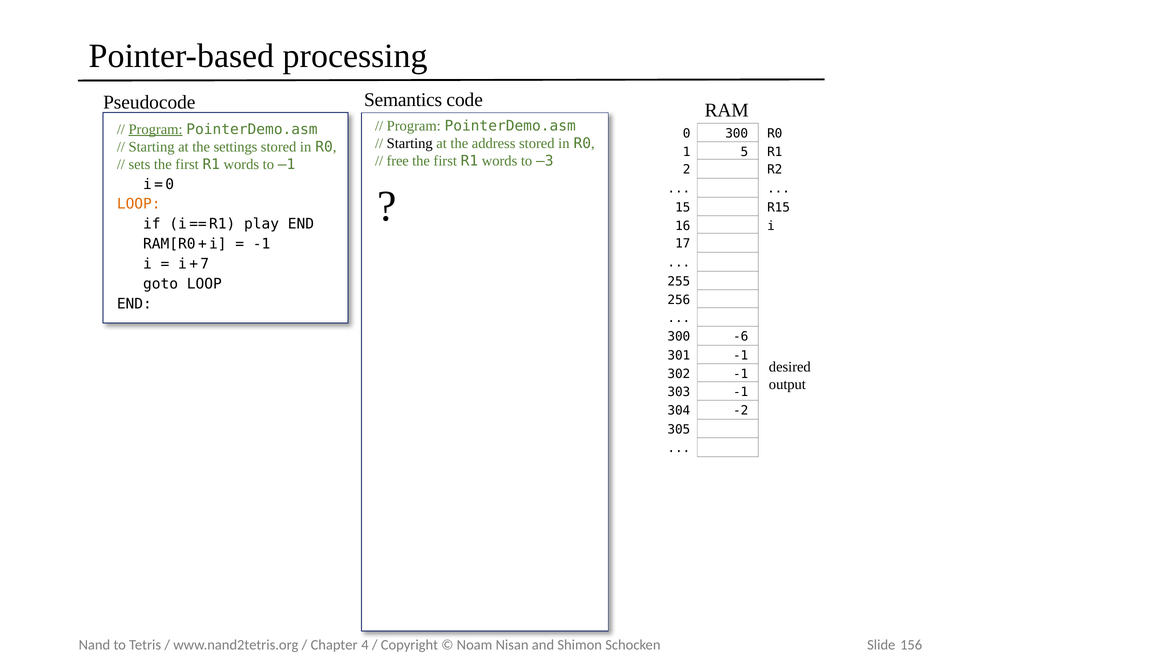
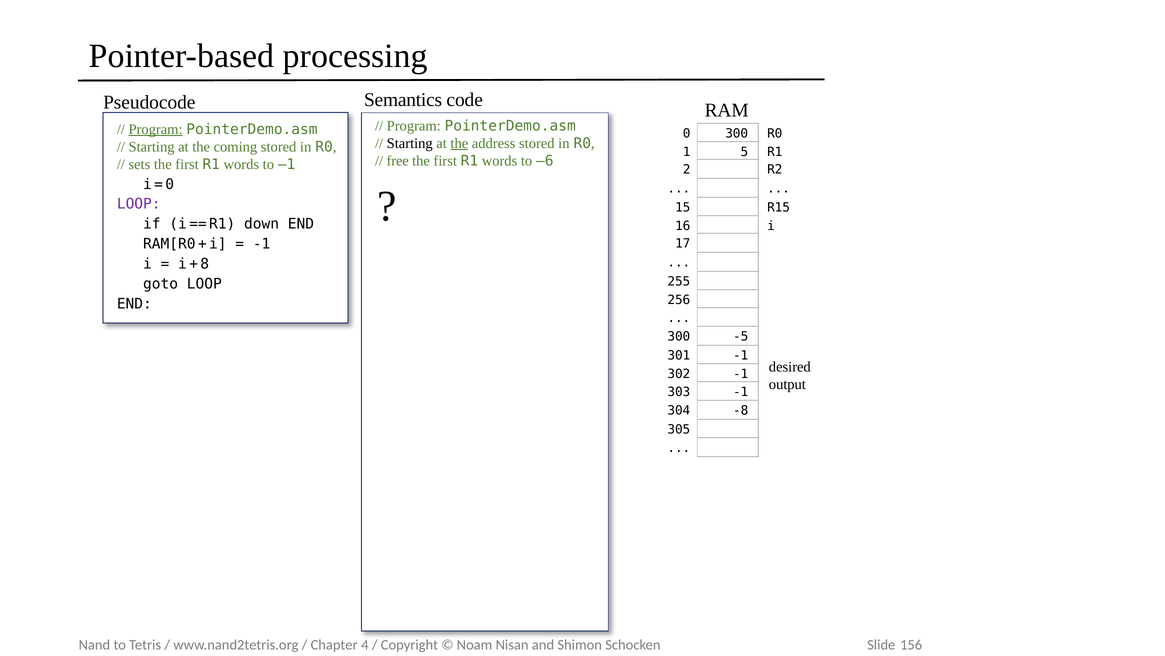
the at (459, 143) underline: none -> present
settings: settings -> coming
–3: –3 -> –6
LOOP at (139, 204) colour: orange -> purple
play: play -> down
7: 7 -> 8
-6: -6 -> -5
-2: -2 -> -8
